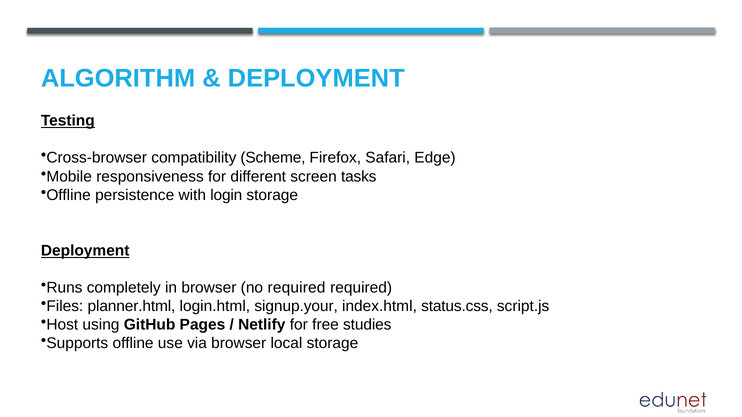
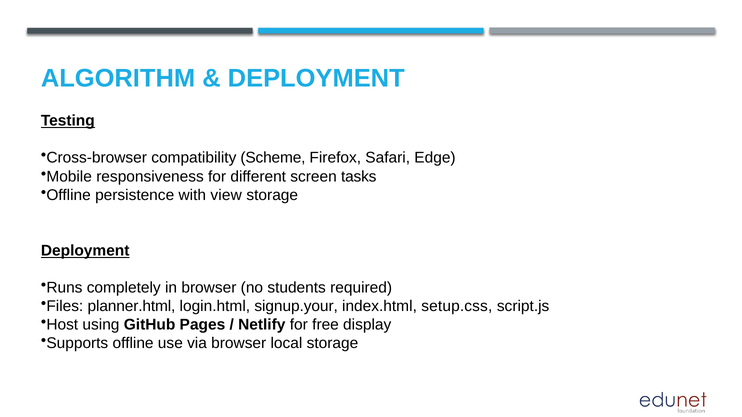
login: login -> view
no required: required -> students
status.css: status.css -> setup.css
studies: studies -> display
